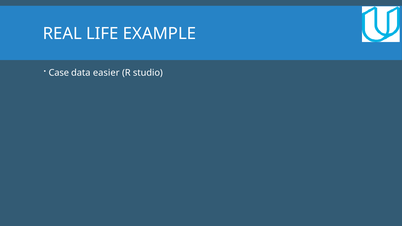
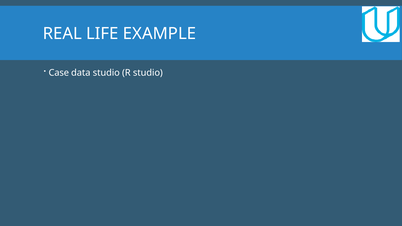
data easier: easier -> studio
